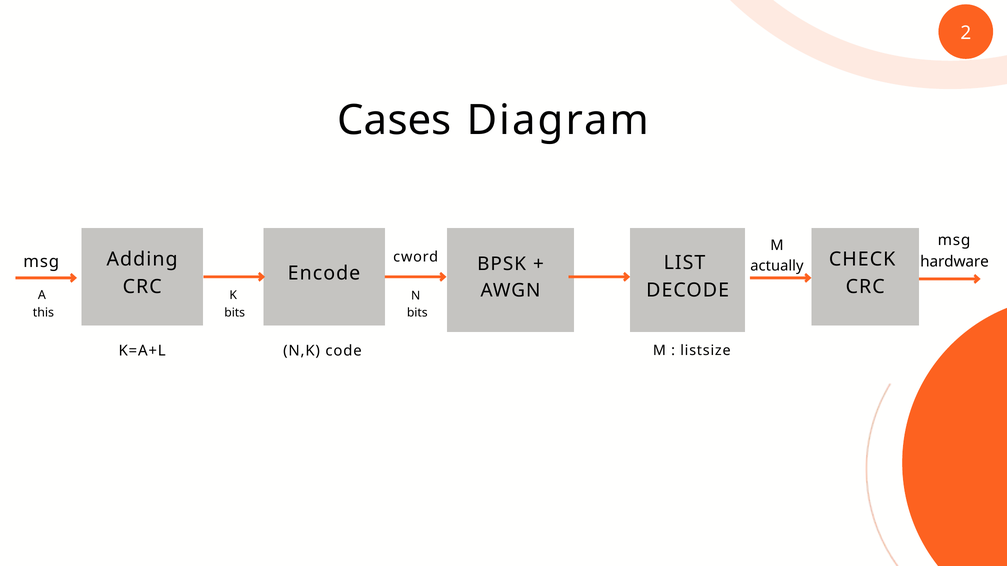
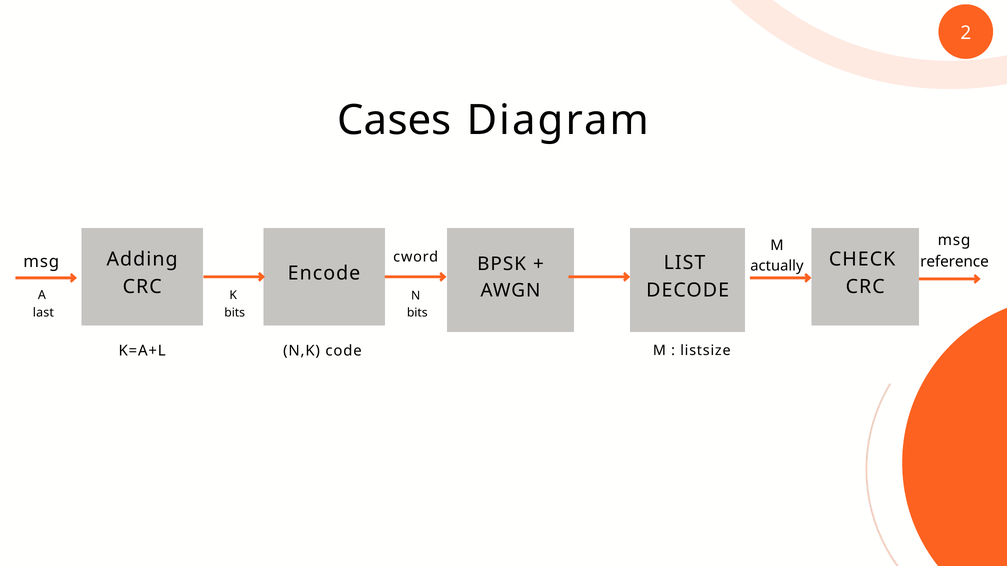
hardware: hardware -> reference
this: this -> last
